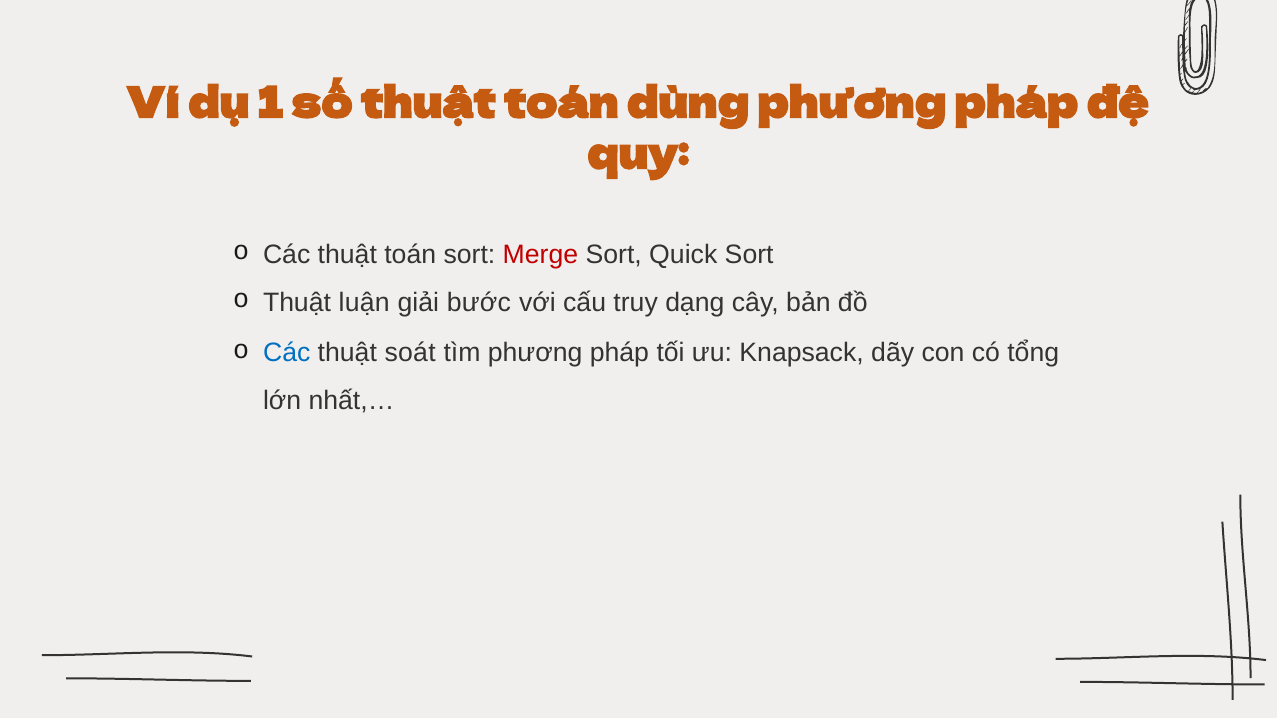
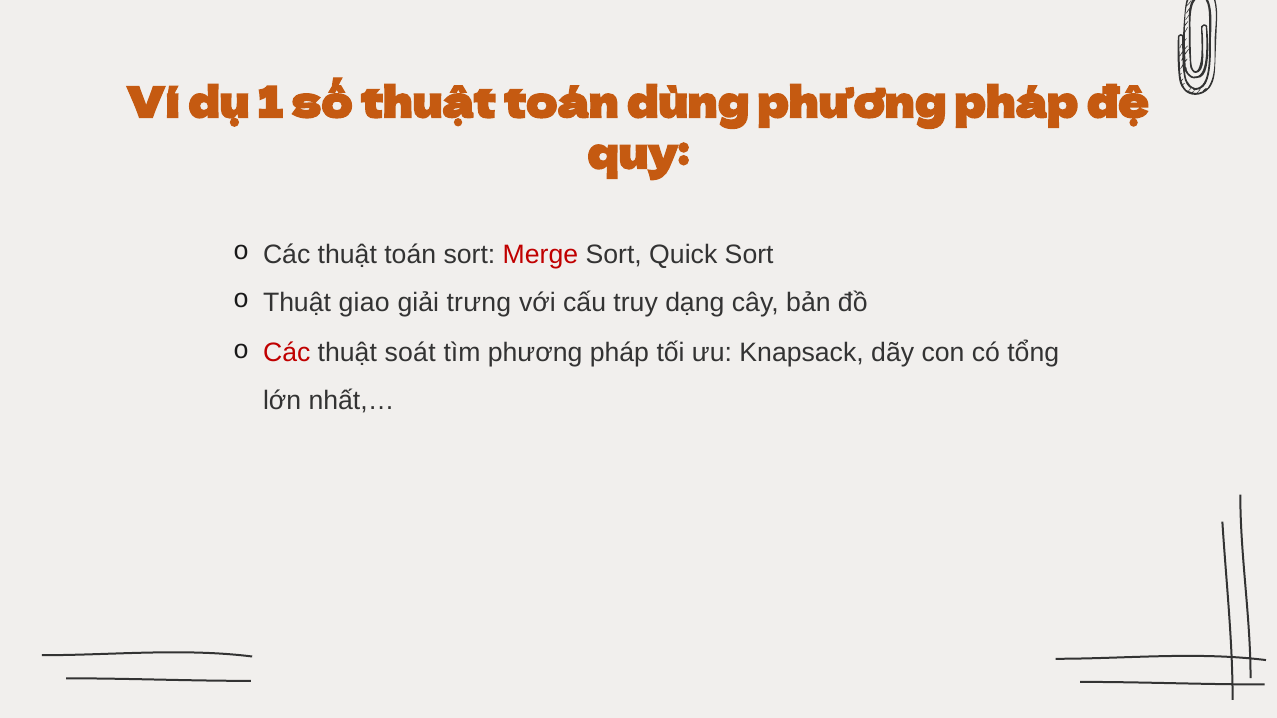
luận: luận -> giao
bước: bước -> trưng
Các at (287, 353) colour: blue -> red
